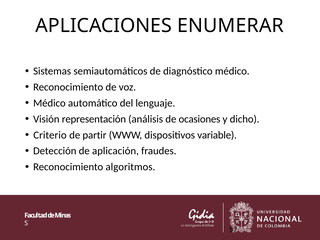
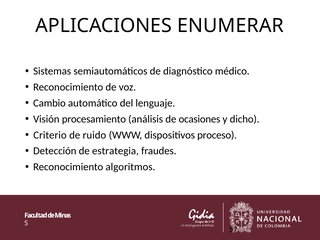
Médico at (49, 103): Médico -> Cambio
representación: representación -> procesamiento
partir: partir -> ruido
variable: variable -> proceso
aplicación: aplicación -> estrategia
